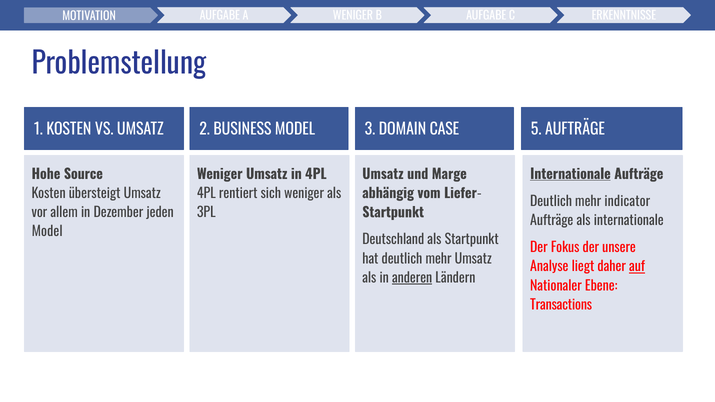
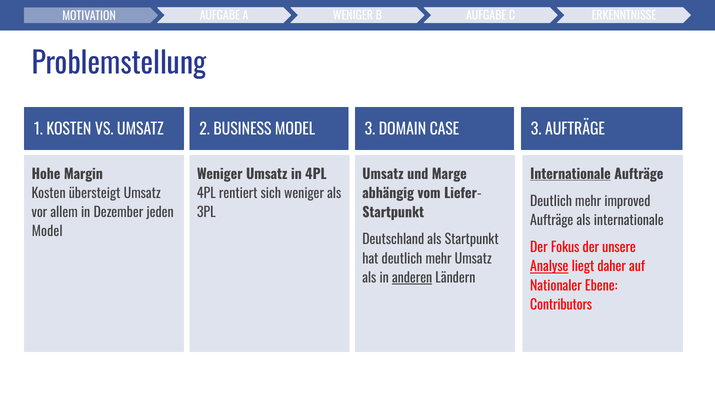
UMSATZ 5: 5 -> 3
Source: Source -> Margin
indicator: indicator -> improved
Analyse underline: none -> present
auf underline: present -> none
Transactions: Transactions -> Contributors
